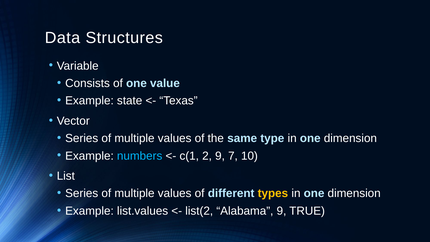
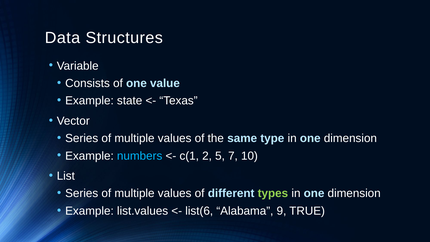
2 9: 9 -> 5
types colour: yellow -> light green
list(2: list(2 -> list(6
